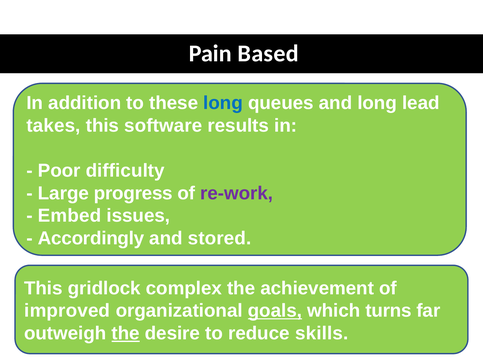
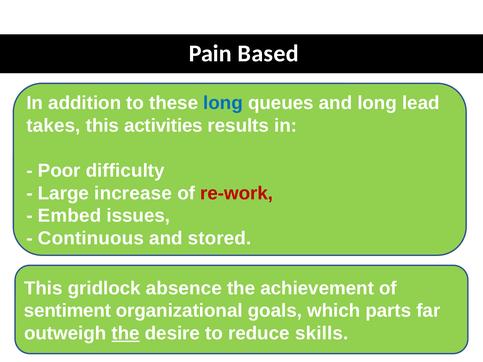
software: software -> activities
progress: progress -> increase
re-work colour: purple -> red
Accordingly: Accordingly -> Continuous
complex: complex -> absence
improved: improved -> sentiment
goals underline: present -> none
turns: turns -> parts
